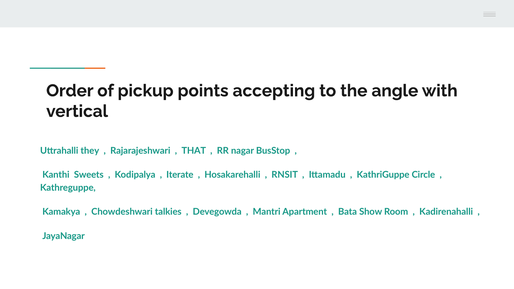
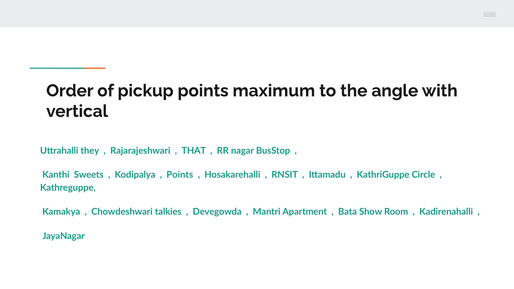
accepting: accepting -> maximum
Iterate at (180, 175): Iterate -> Points
